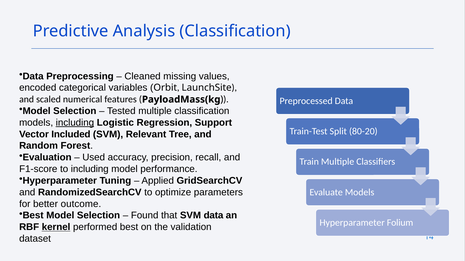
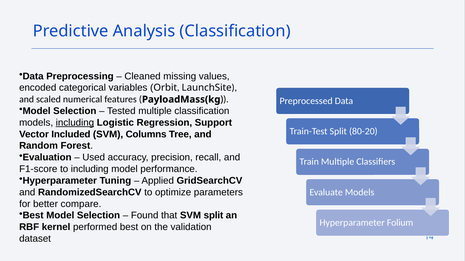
Relevant: Relevant -> Columns
outcome: outcome -> compare
SVM data: data -> split
kernel underline: present -> none
